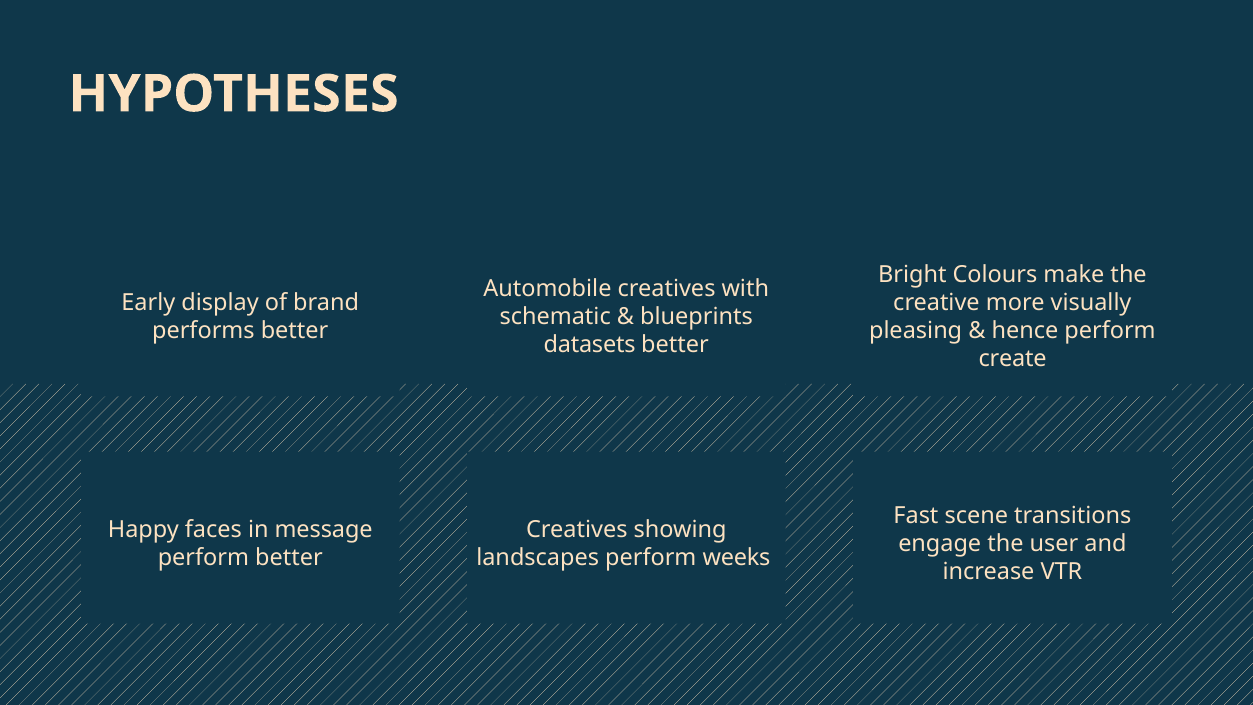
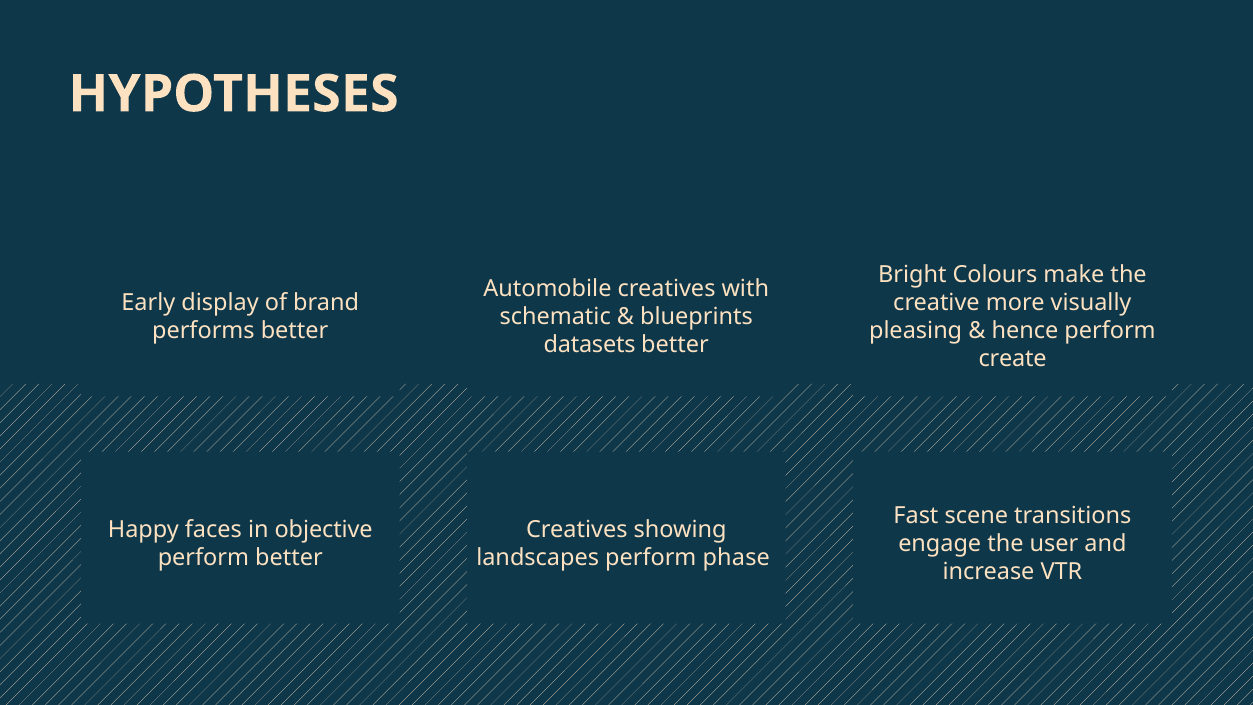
message: message -> objective
weeks: weeks -> phase
